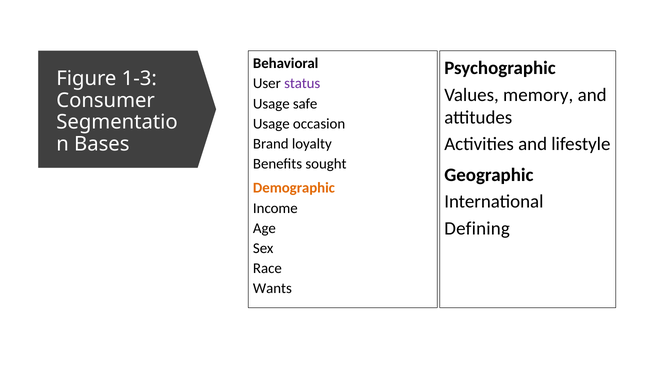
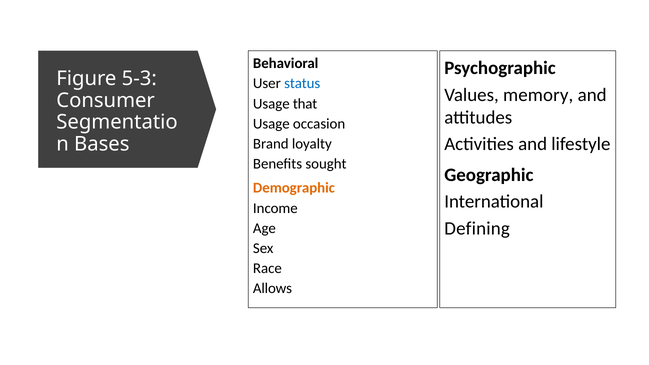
1-3: 1-3 -> 5-3
status colour: purple -> blue
safe: safe -> that
Wants: Wants -> Allows
